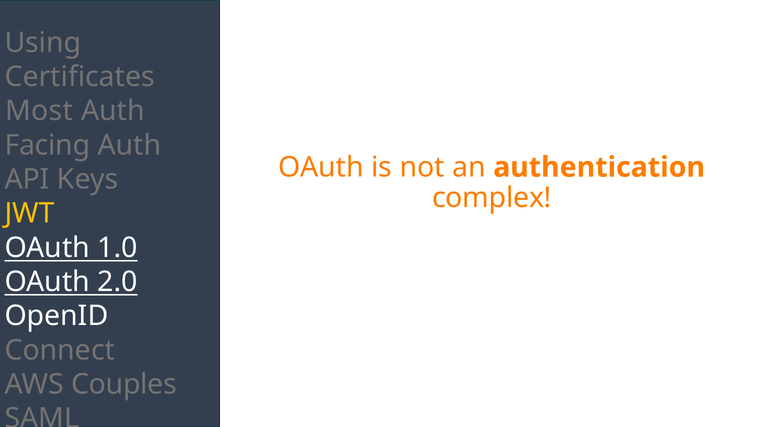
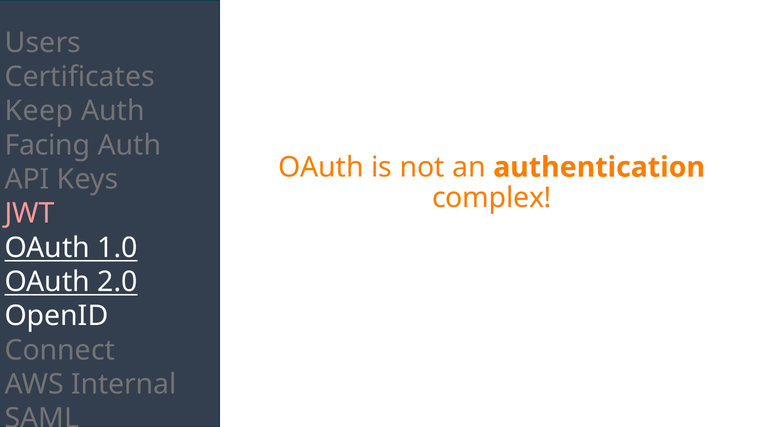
Using: Using -> Users
Most: Most -> Keep
JWT colour: yellow -> pink
Couples: Couples -> Internal
